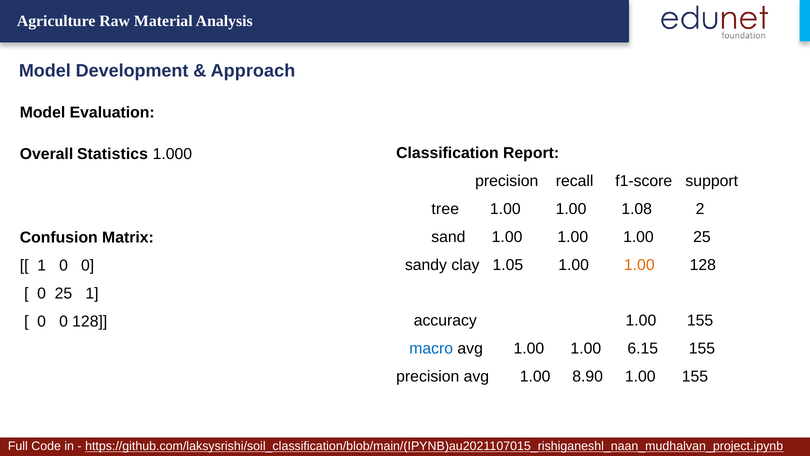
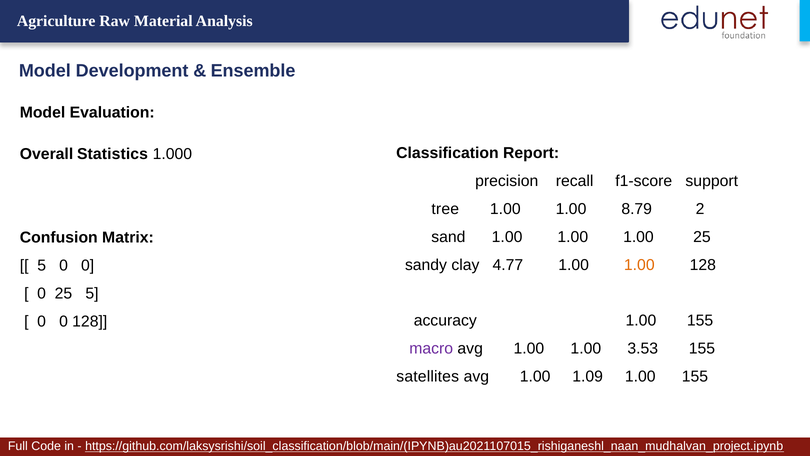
Approach: Approach -> Ensemble
1.08: 1.08 -> 8.79
1.05: 1.05 -> 4.77
1 at (42, 265): 1 -> 5
25 1: 1 -> 5
macro colour: blue -> purple
6.15: 6.15 -> 3.53
precision at (428, 376): precision -> satellites
8.90: 8.90 -> 1.09
